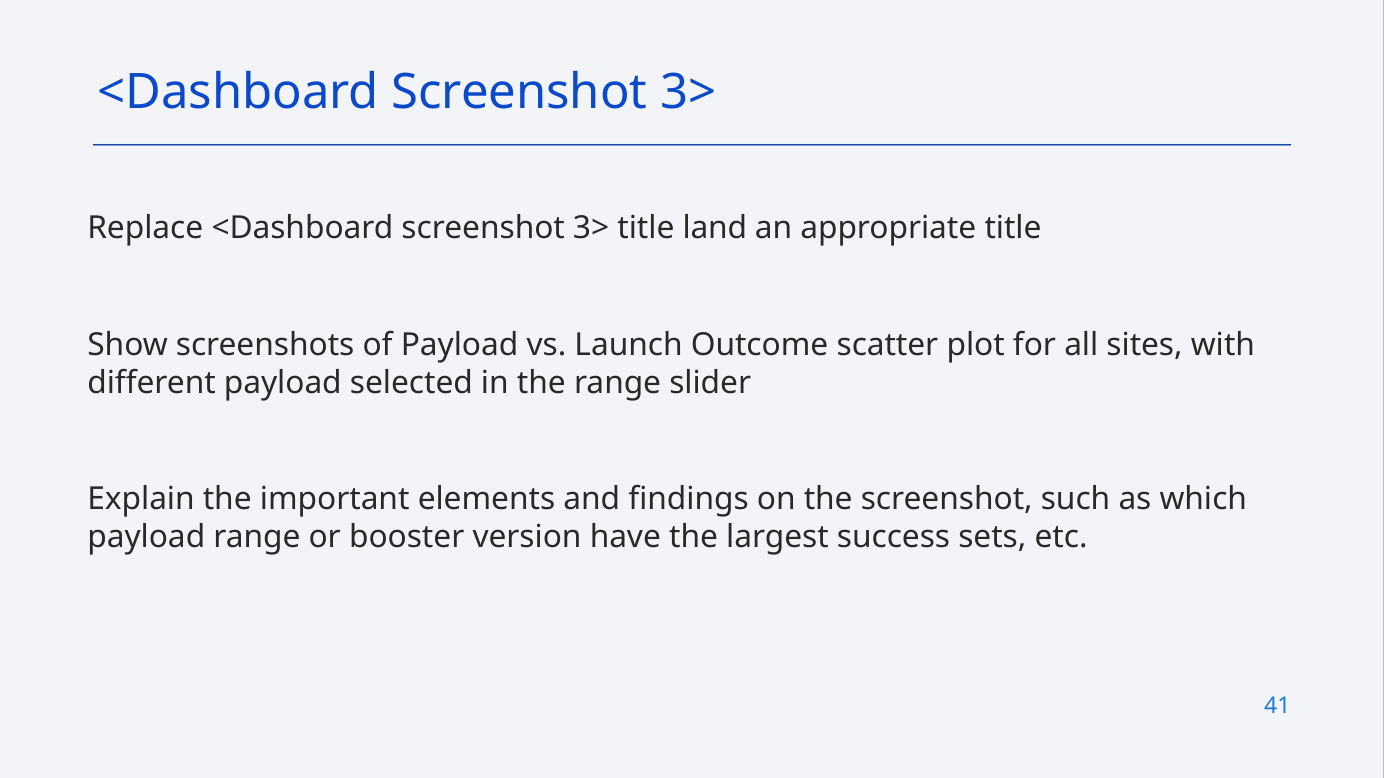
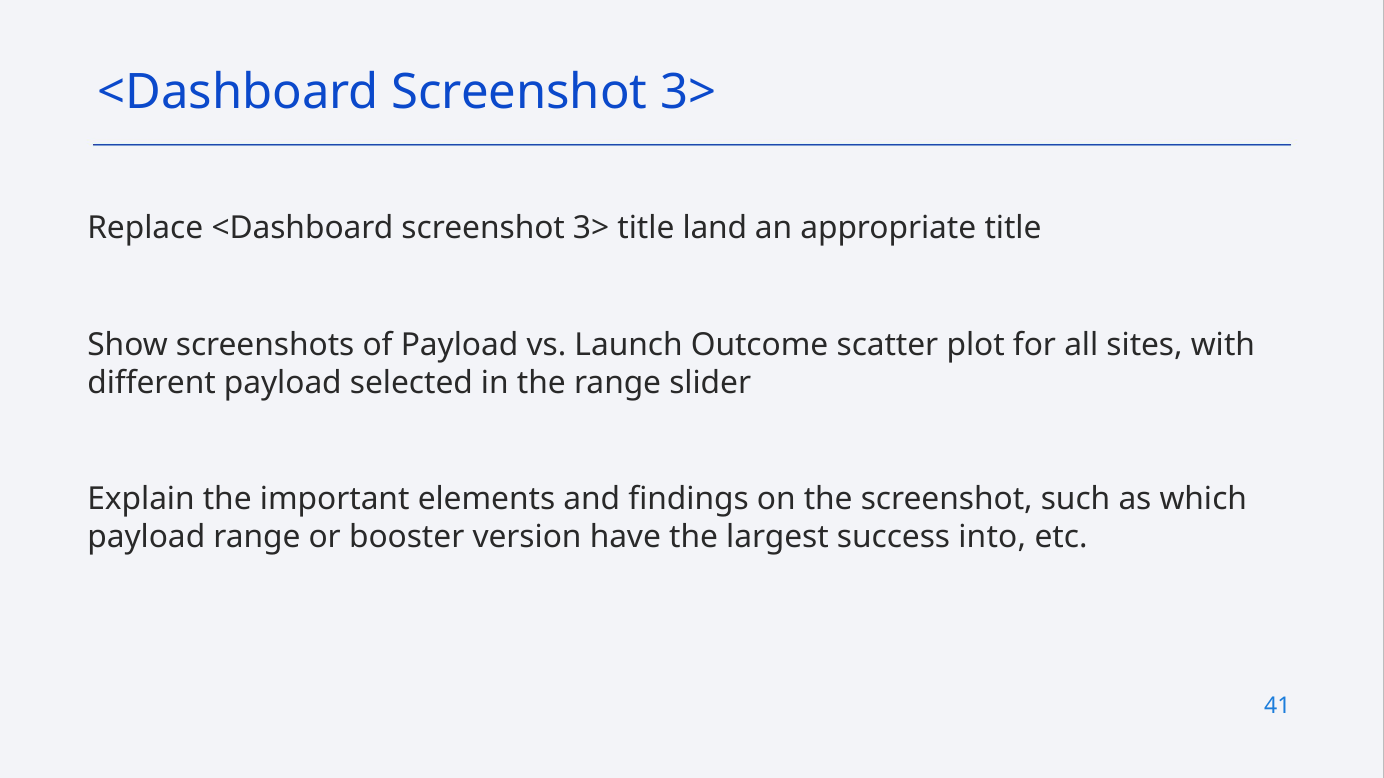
sets: sets -> into
